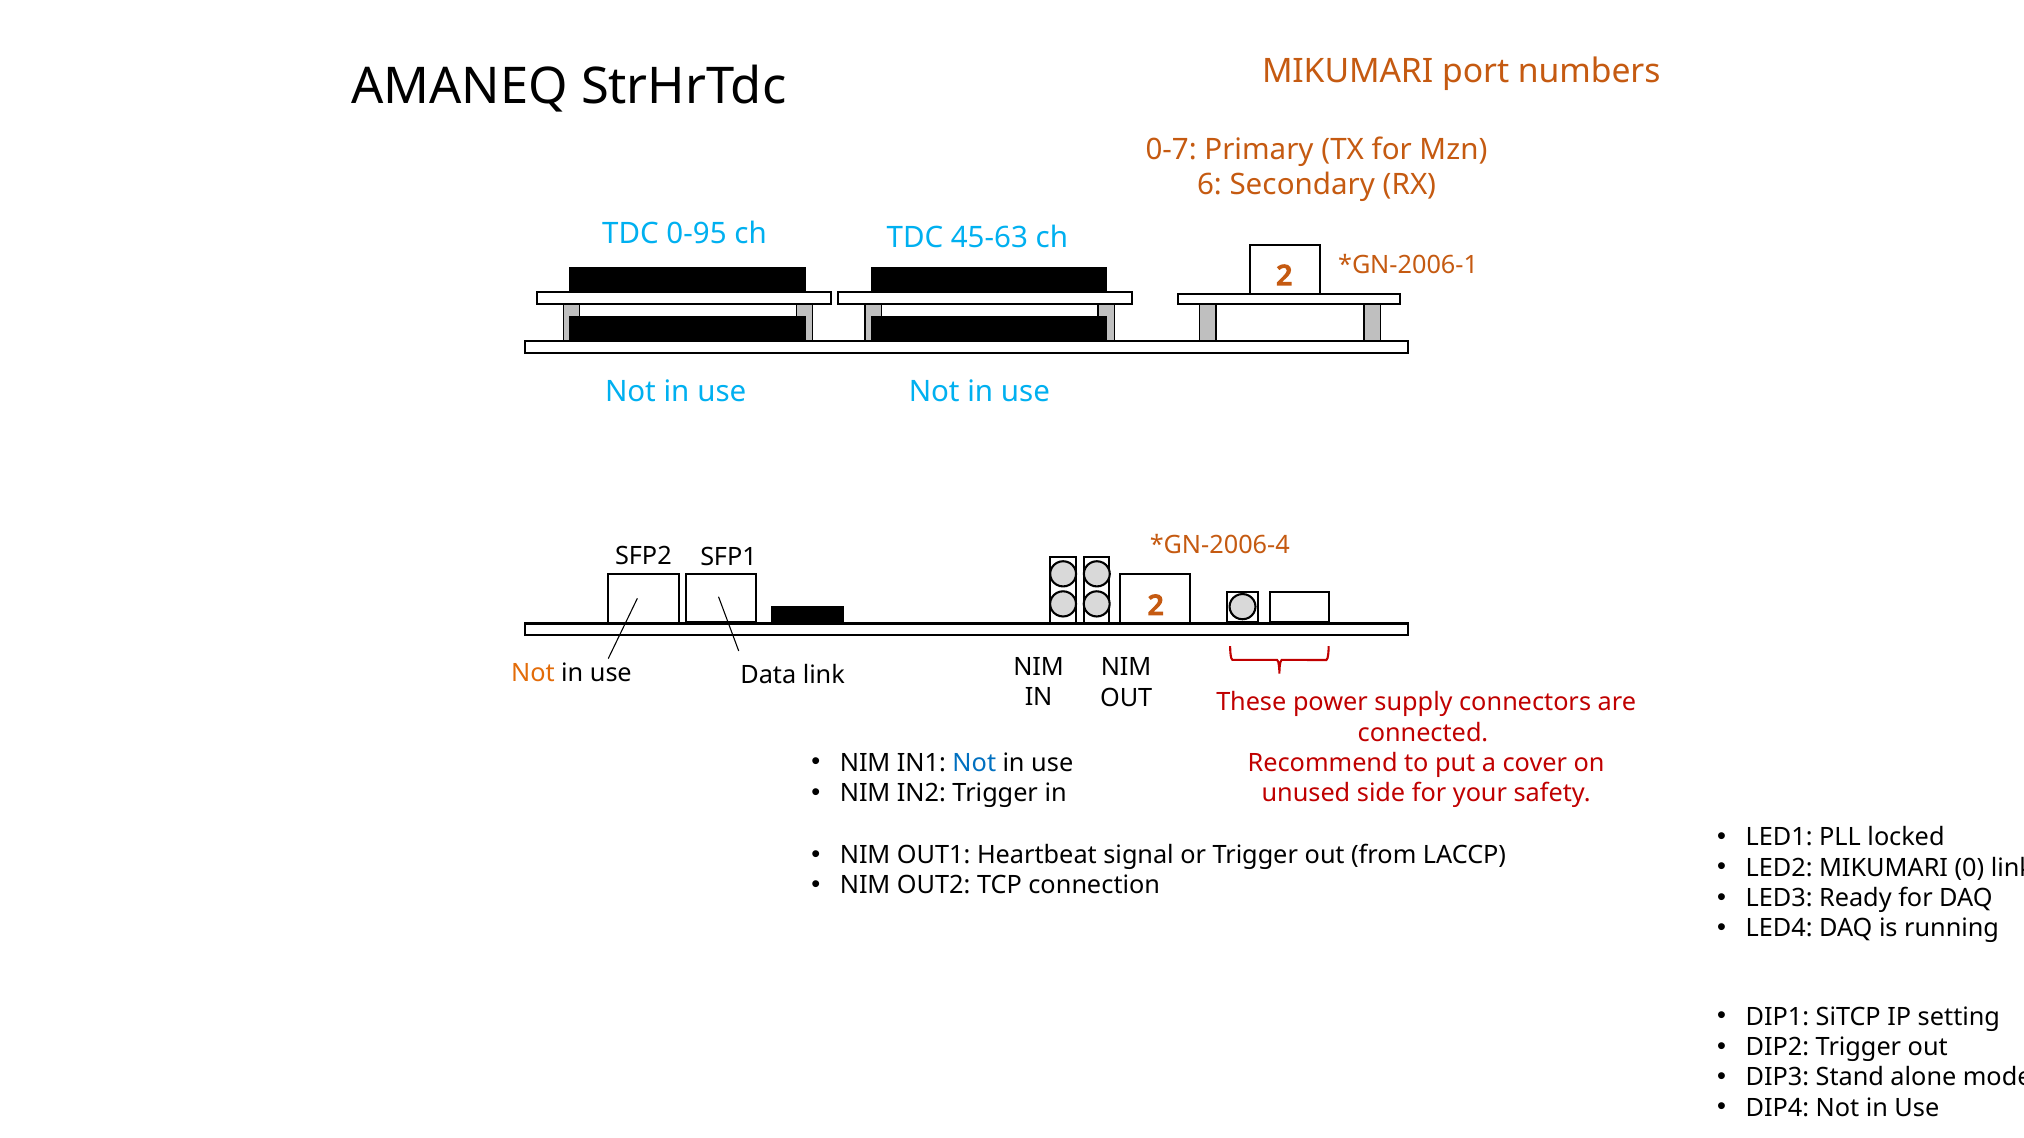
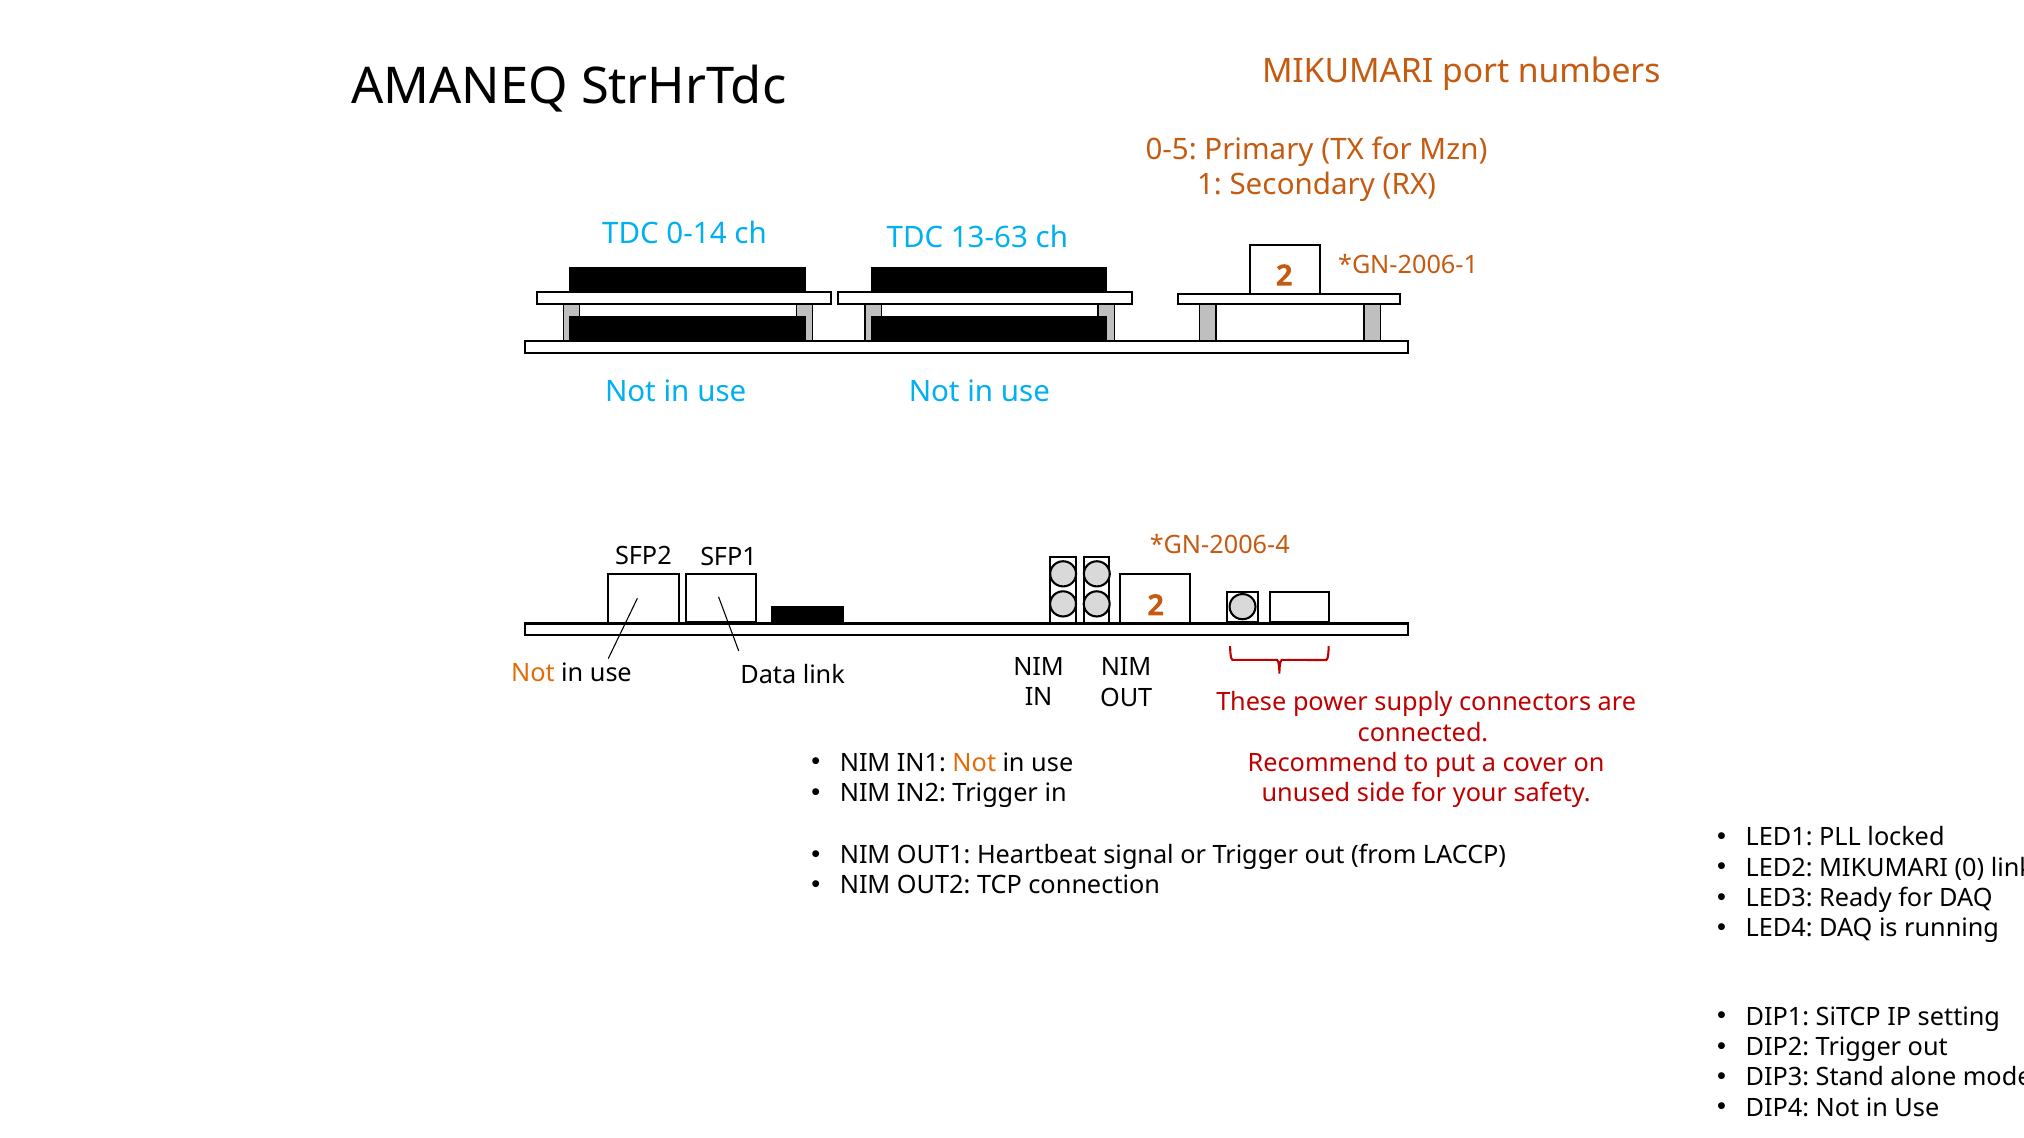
0-7: 0-7 -> 0-5
6: 6 -> 1
0-95: 0-95 -> 0-14
45-63: 45-63 -> 13-63
Not at (974, 763) colour: blue -> orange
